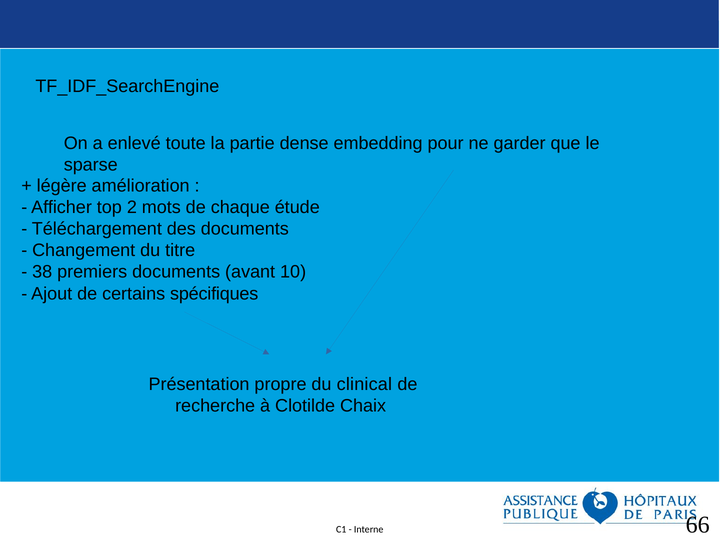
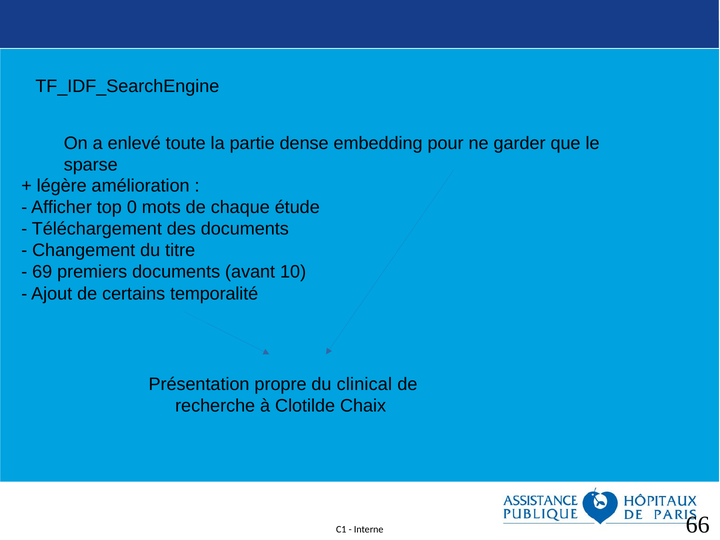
2: 2 -> 0
38: 38 -> 69
spécifiques: spécifiques -> temporalité
